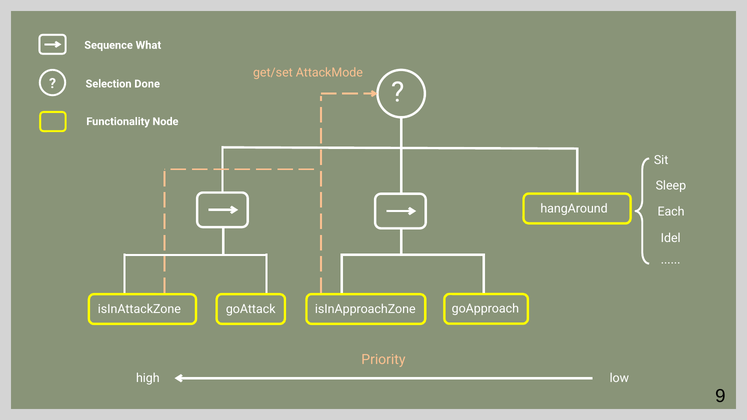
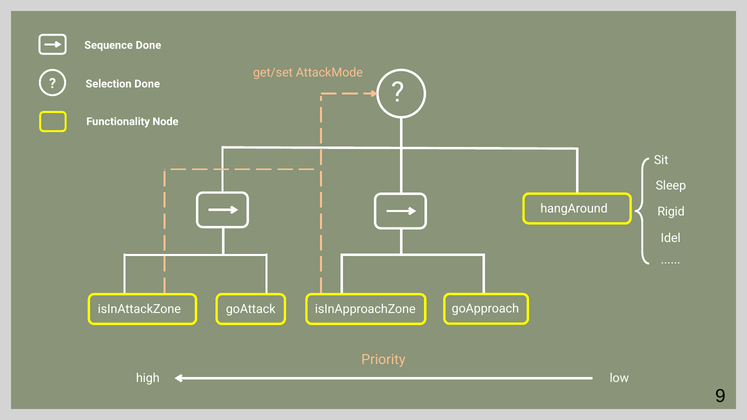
Sequence What: What -> Done
Each: Each -> Rigid
